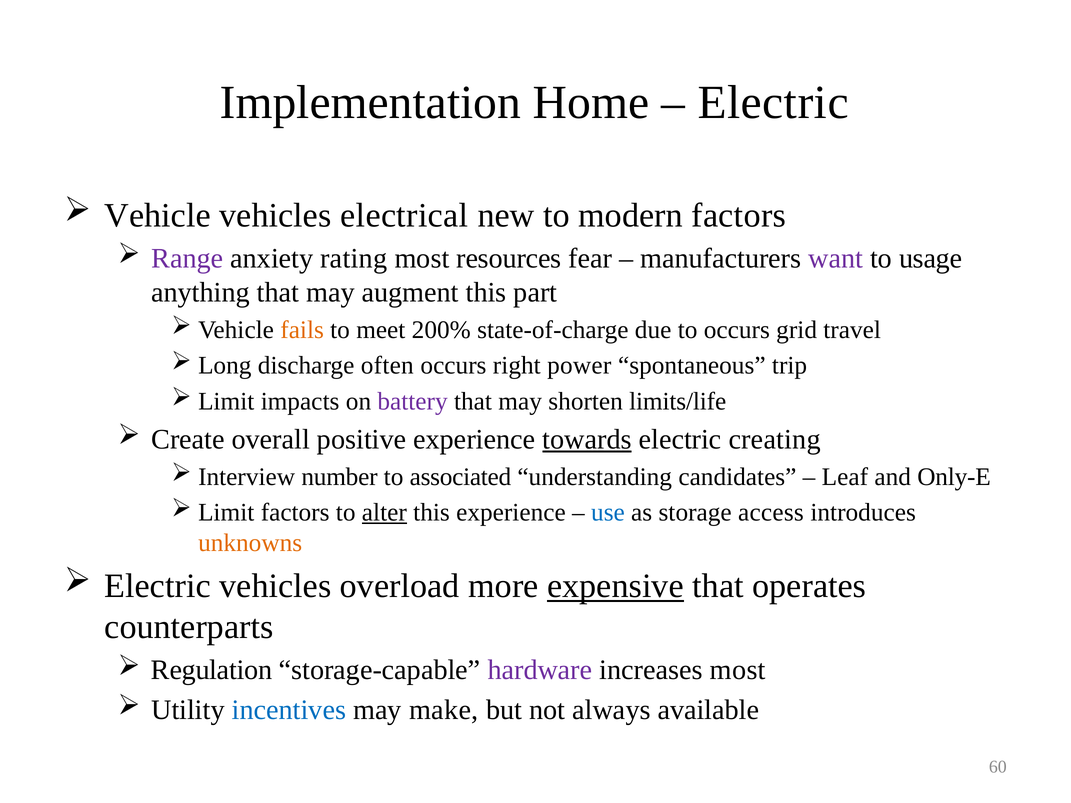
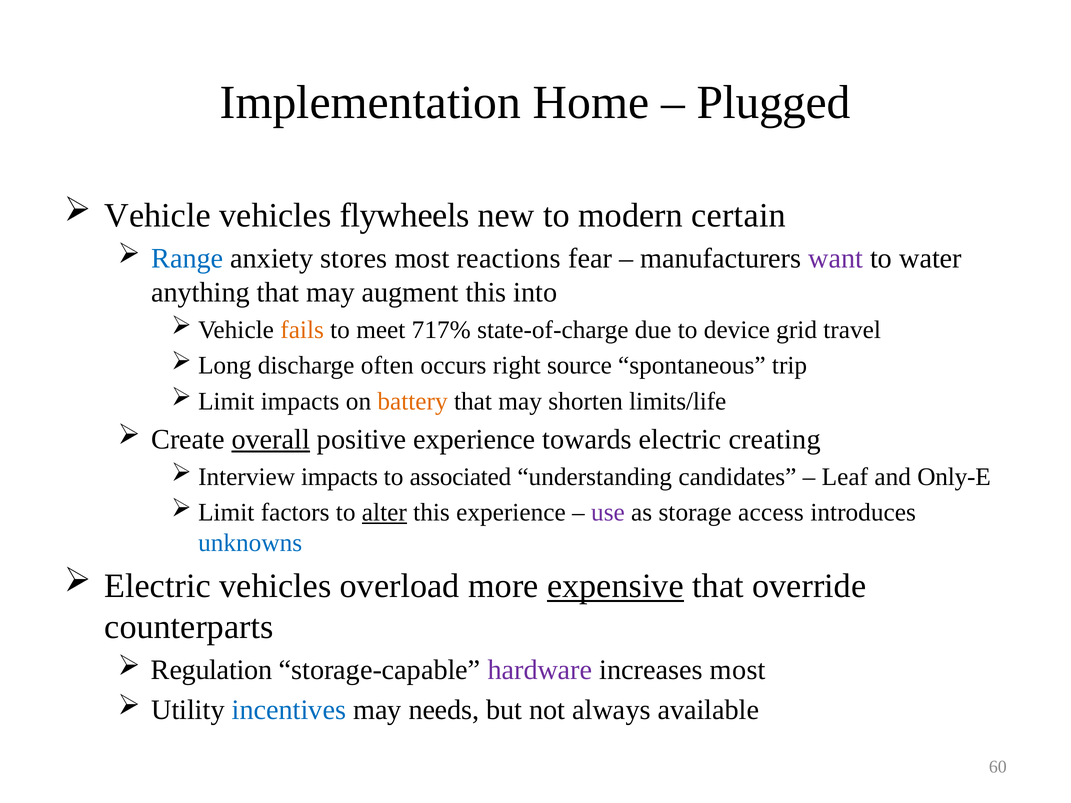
Electric at (773, 102): Electric -> Plugged
electrical: electrical -> flywheels
modern factors: factors -> certain
Range colour: purple -> blue
rating: rating -> stores
resources: resources -> reactions
usage: usage -> water
part: part -> into
200%: 200% -> 717%
to occurs: occurs -> device
power: power -> source
battery colour: purple -> orange
overall underline: none -> present
towards underline: present -> none
number at (340, 477): number -> impacts
use colour: blue -> purple
unknowns colour: orange -> blue
operates: operates -> override
make: make -> needs
